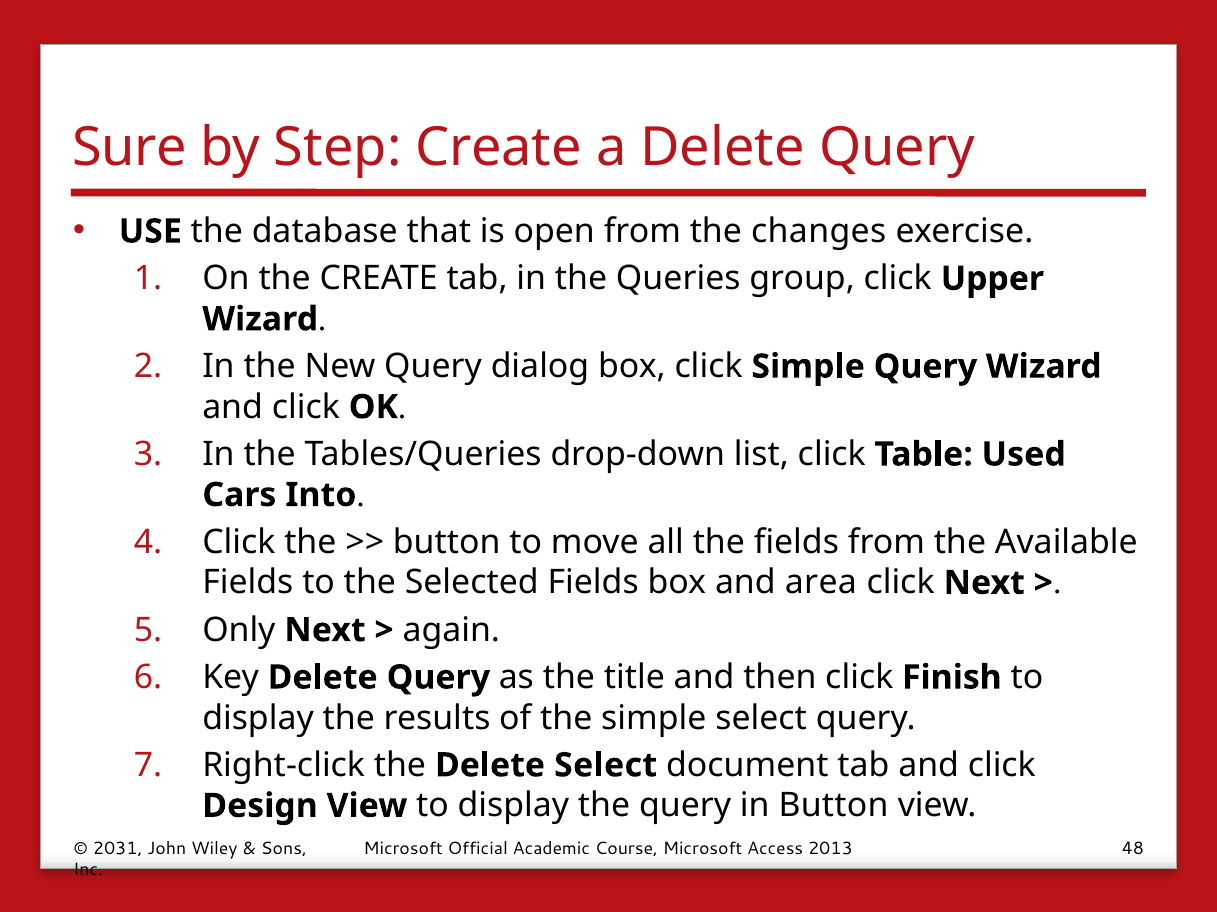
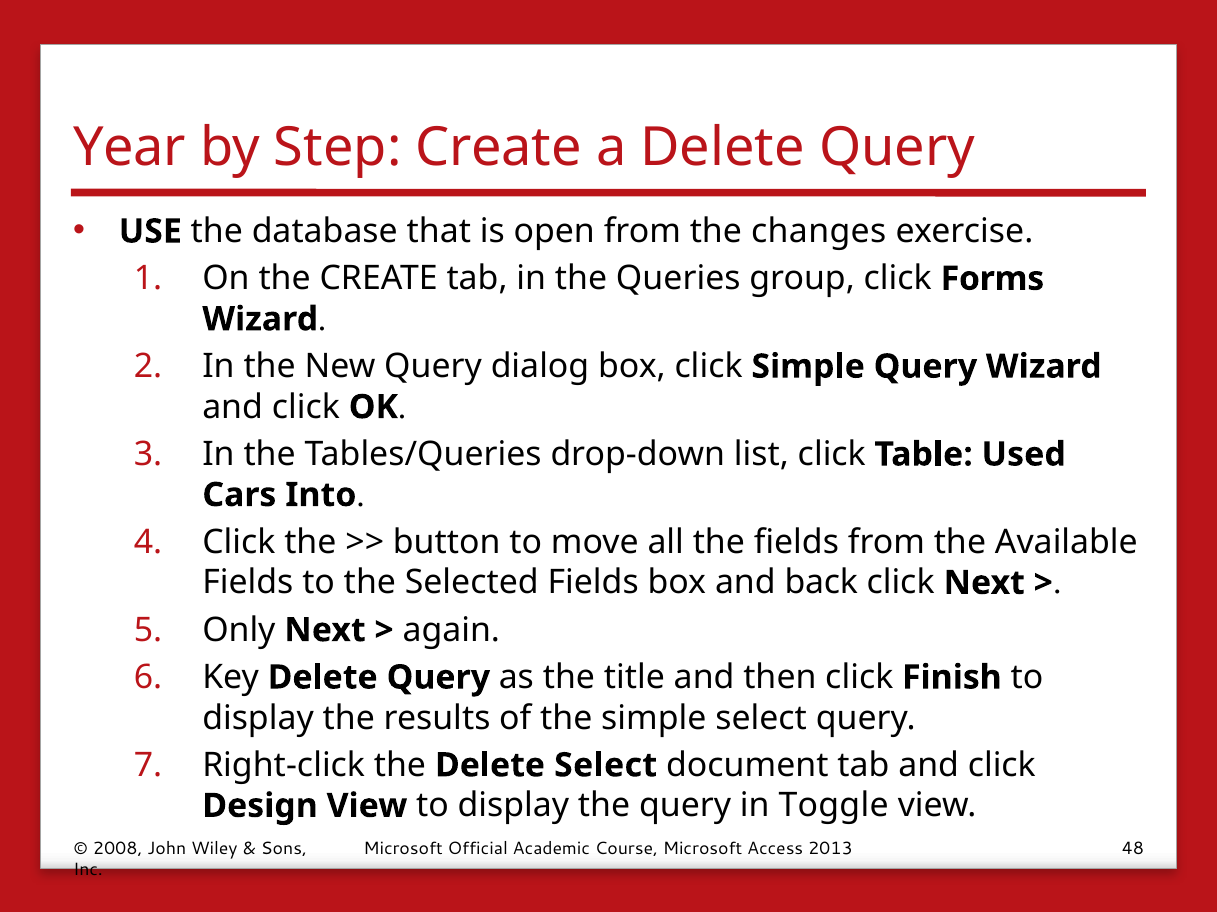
Sure: Sure -> Year
Upper: Upper -> Forms
area: area -> back
in Button: Button -> Toggle
2031: 2031 -> 2008
